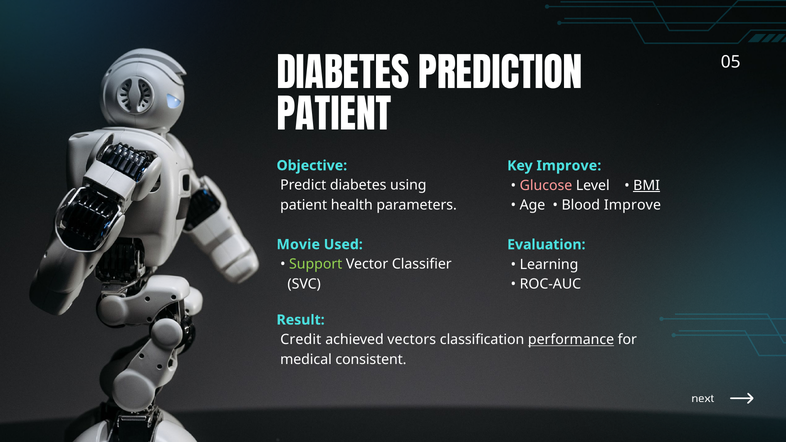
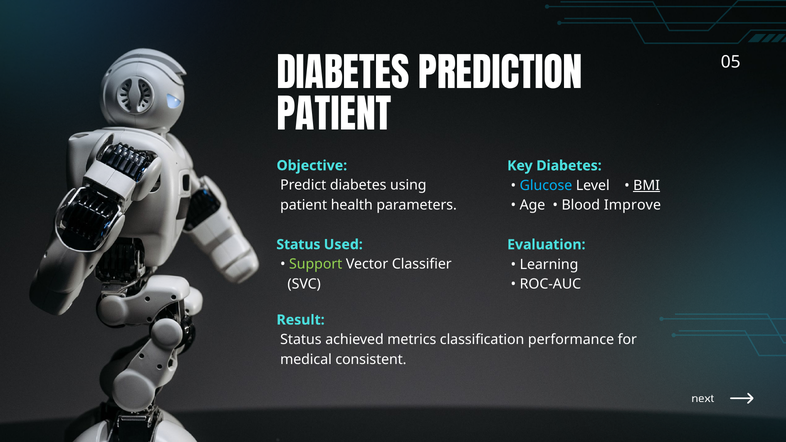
Key Improve: Improve -> Diabetes
Glucose colour: pink -> light blue
Movie at (298, 245): Movie -> Status
Credit at (301, 340): Credit -> Status
vectors: vectors -> metrics
performance underline: present -> none
